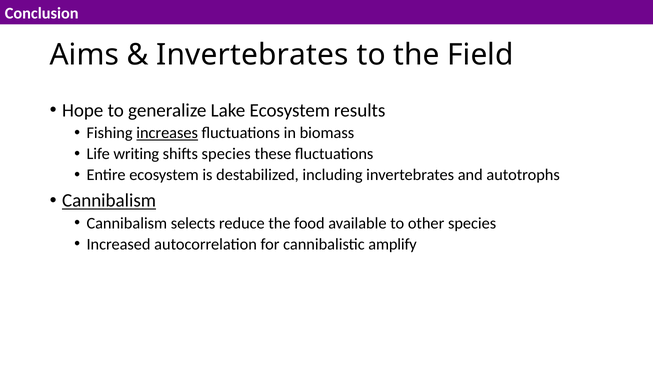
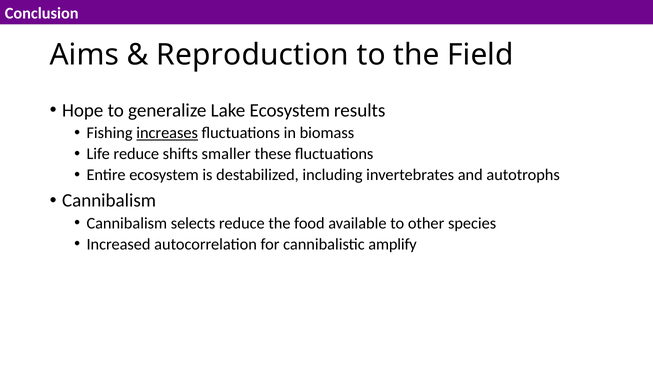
Invertebrates at (253, 55): Invertebrates -> Reproduction
Life writing: writing -> reduce
shifts species: species -> smaller
Cannibalism at (109, 201) underline: present -> none
